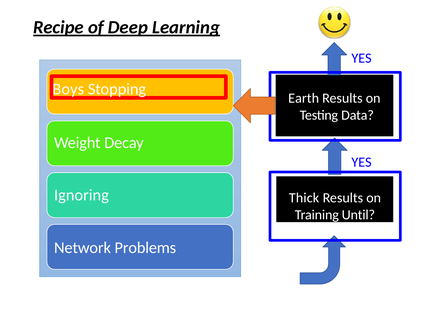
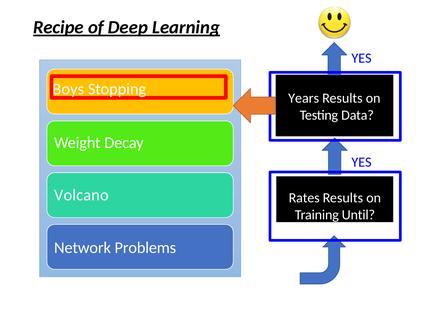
Earth: Earth -> Years
Ignoring: Ignoring -> Volcano
Thick: Thick -> Rates
